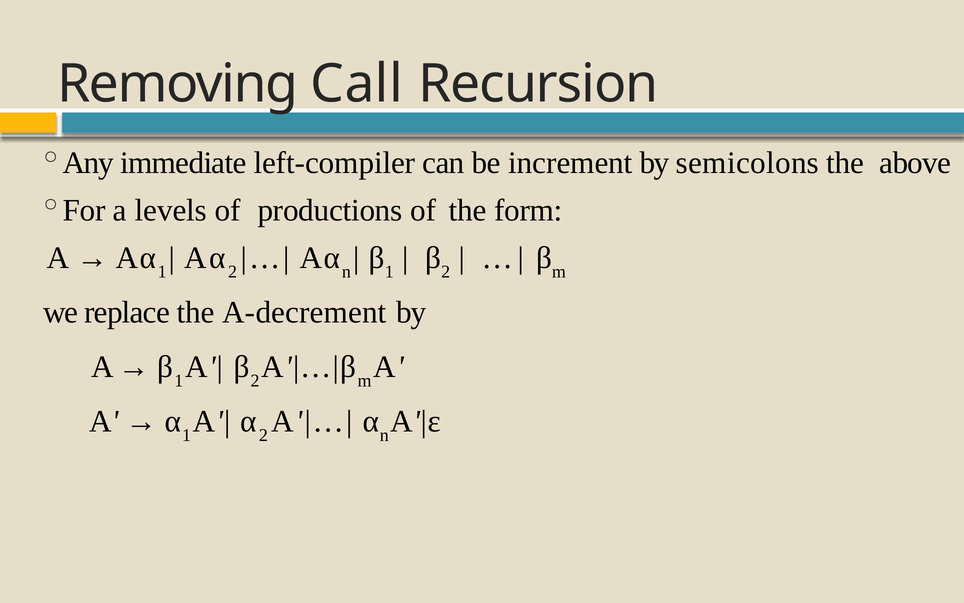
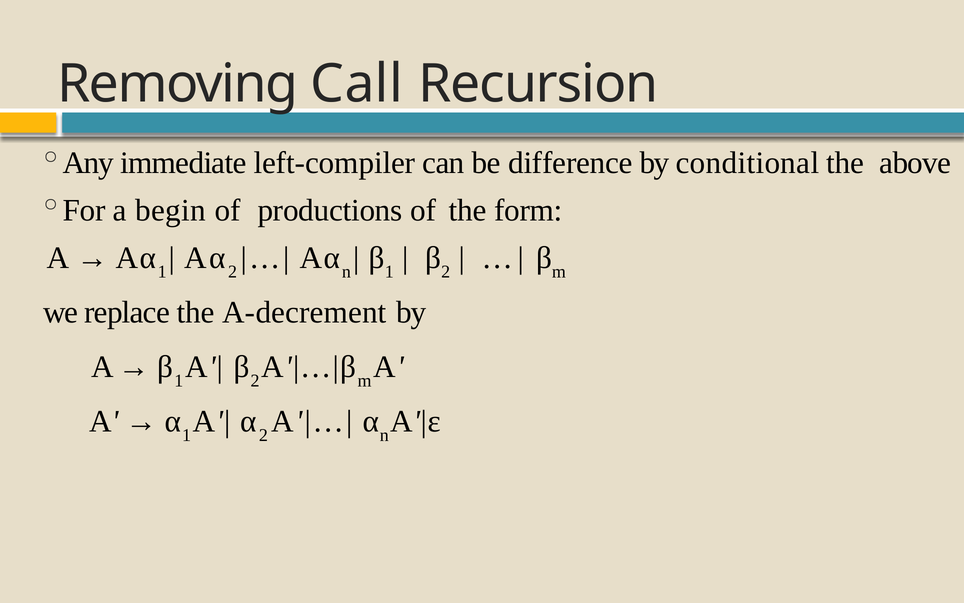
increment: increment -> difference
semicolons: semicolons -> conditional
levels: levels -> begin
